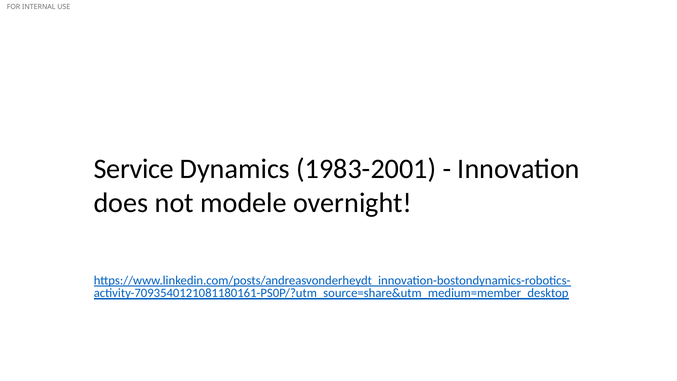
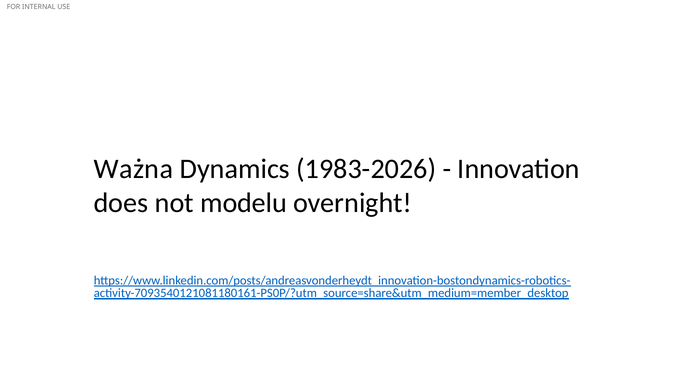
Service: Service -> Ważna
1983-2001: 1983-2001 -> 1983-2026
modele: modele -> modelu
